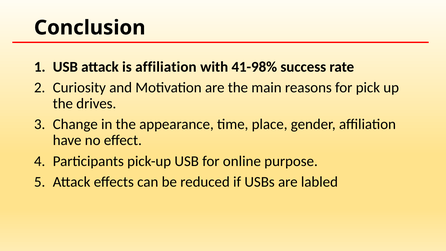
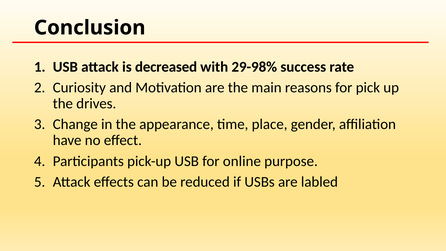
is affiliation: affiliation -> decreased
41-98%: 41-98% -> 29-98%
